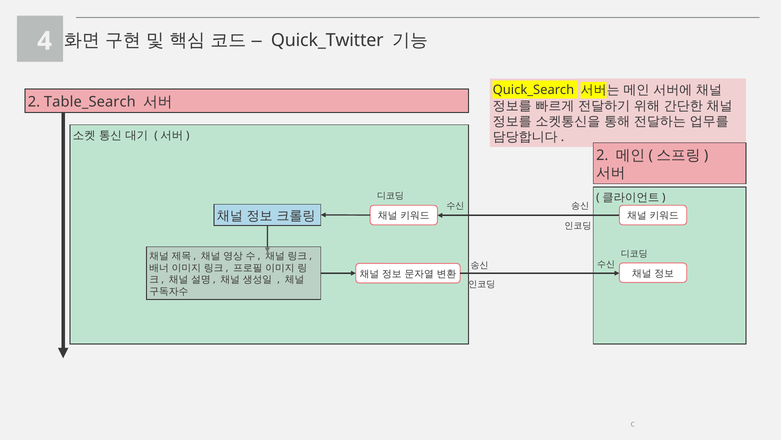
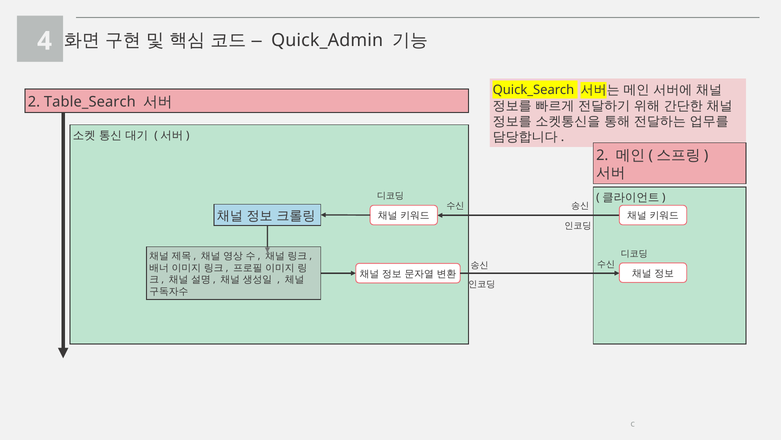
Quick_Twitter: Quick_Twitter -> Quick_Admin
